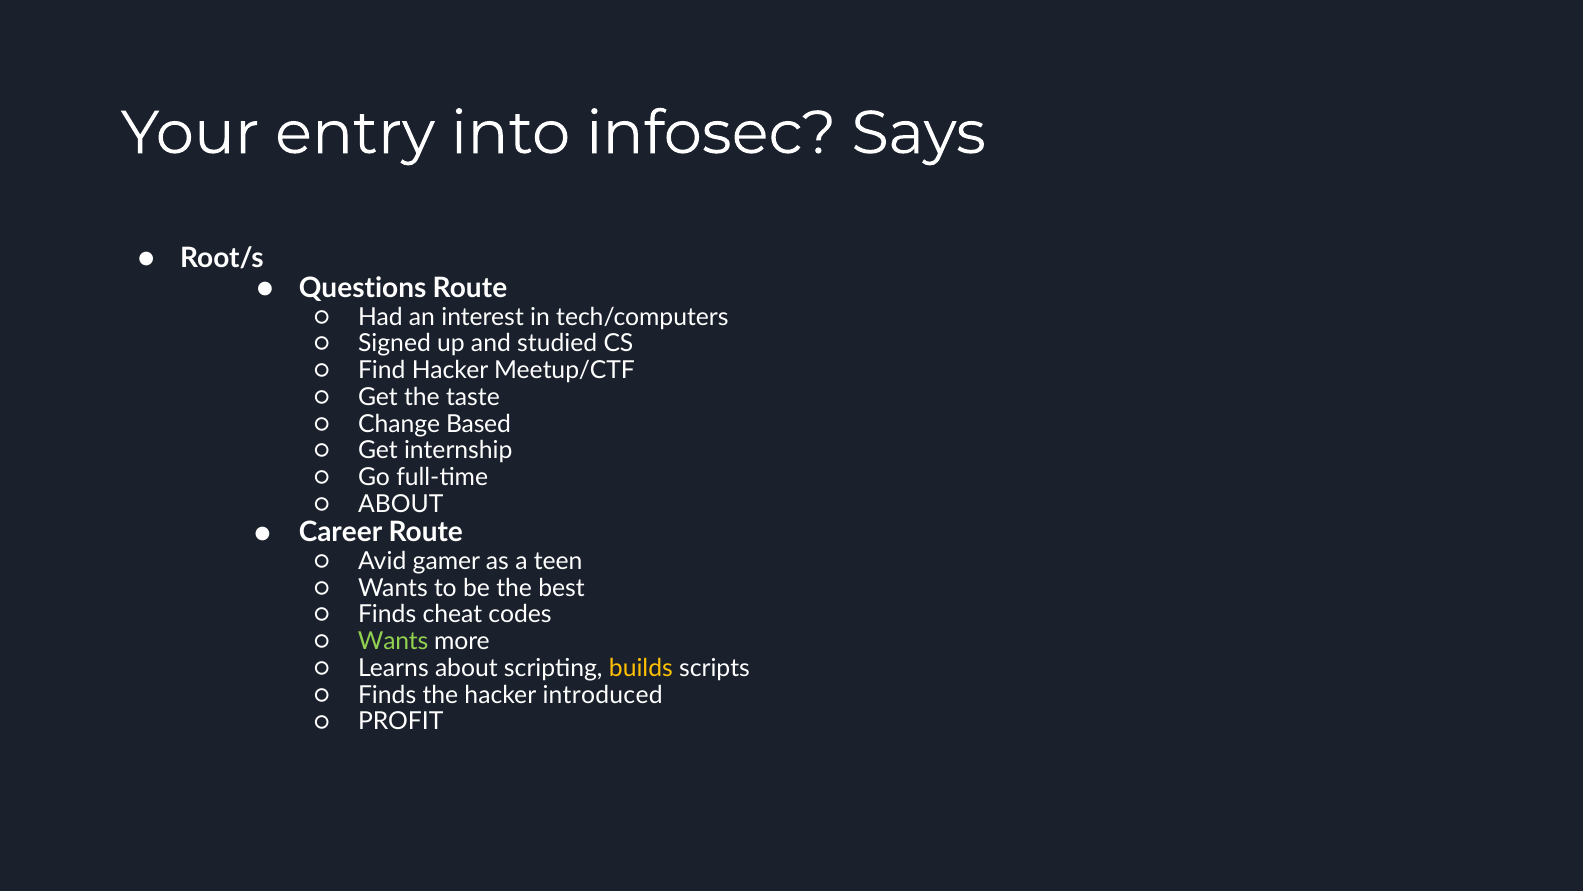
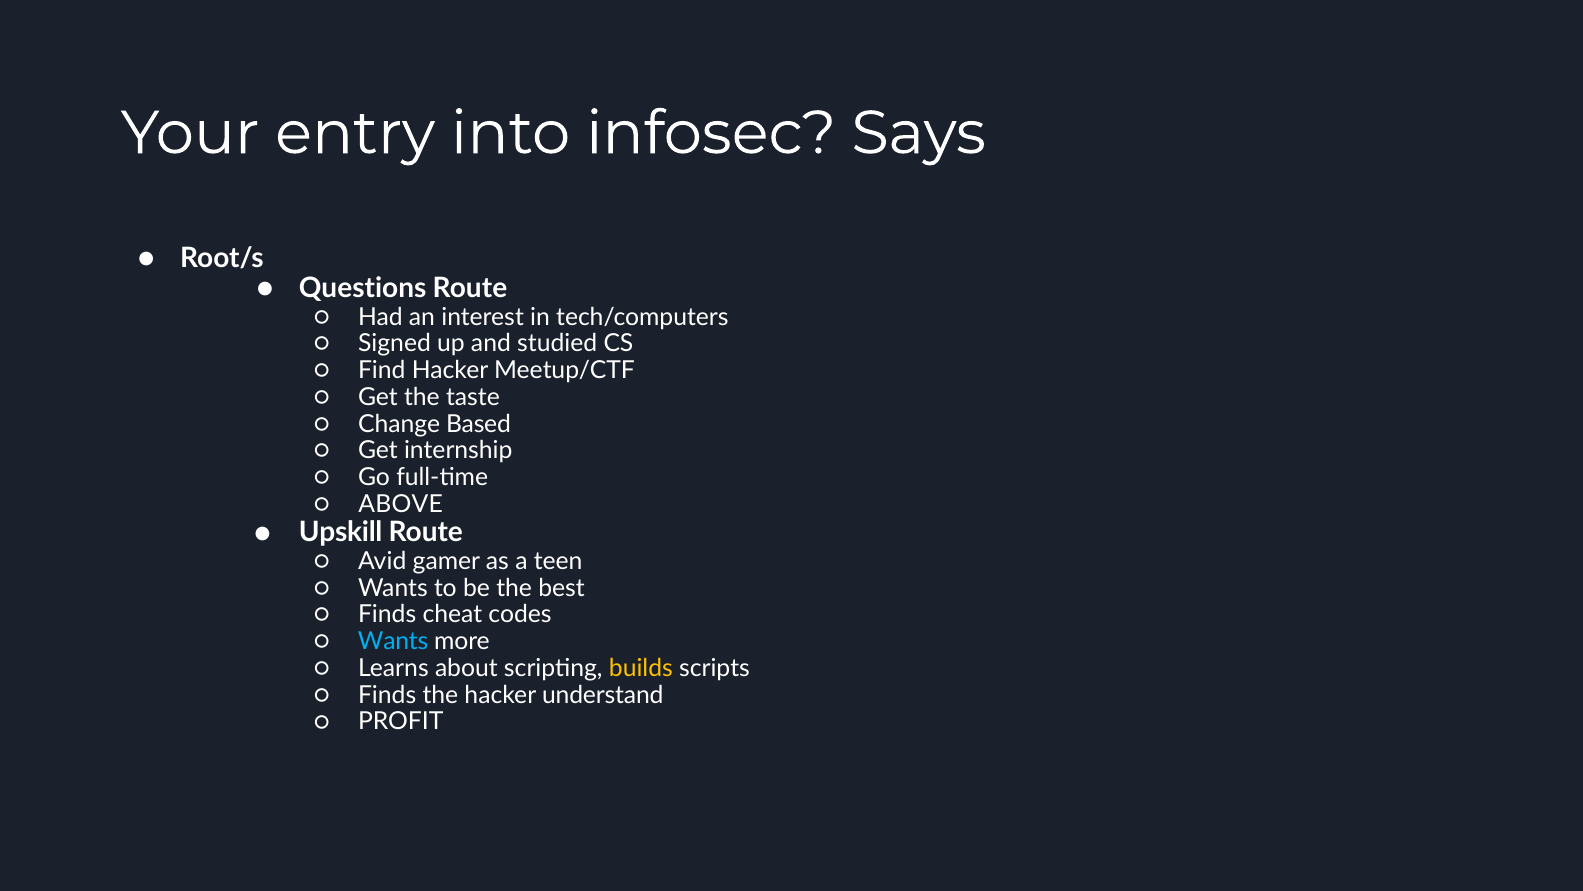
ABOUT at (401, 504): ABOUT -> ABOVE
Career: Career -> Upskill
Wants at (393, 641) colour: light green -> light blue
introduced: introduced -> understand
